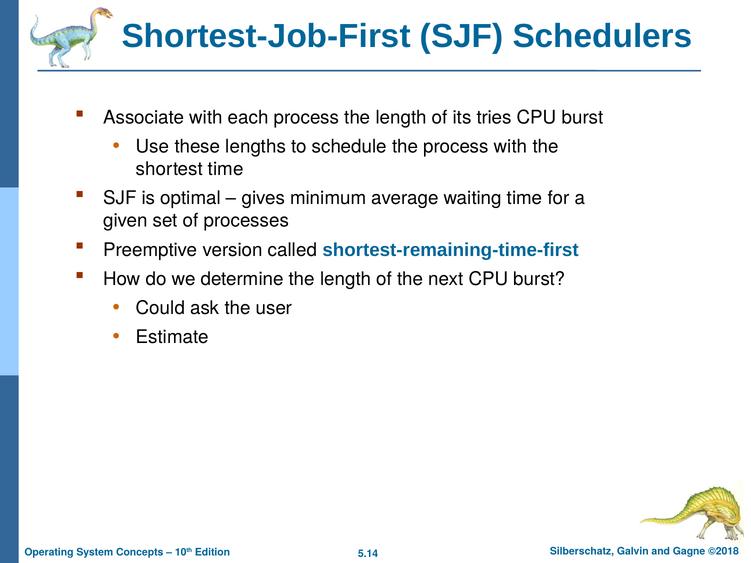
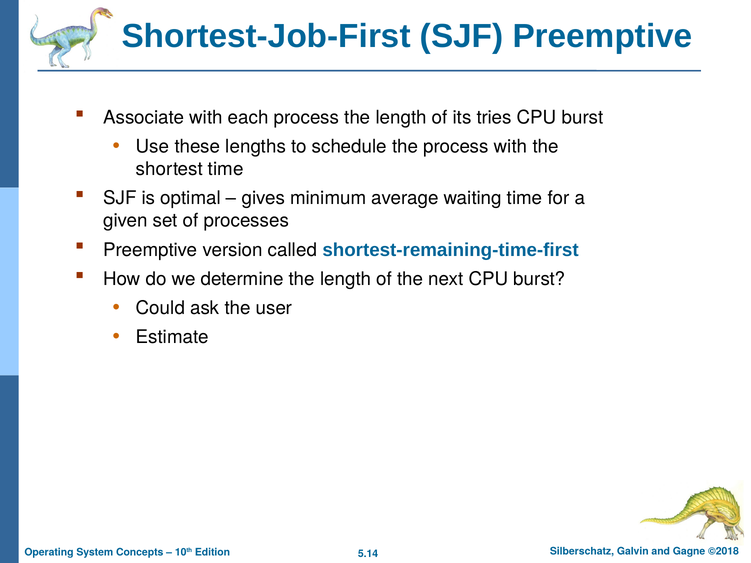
SJF Schedulers: Schedulers -> Preemptive
